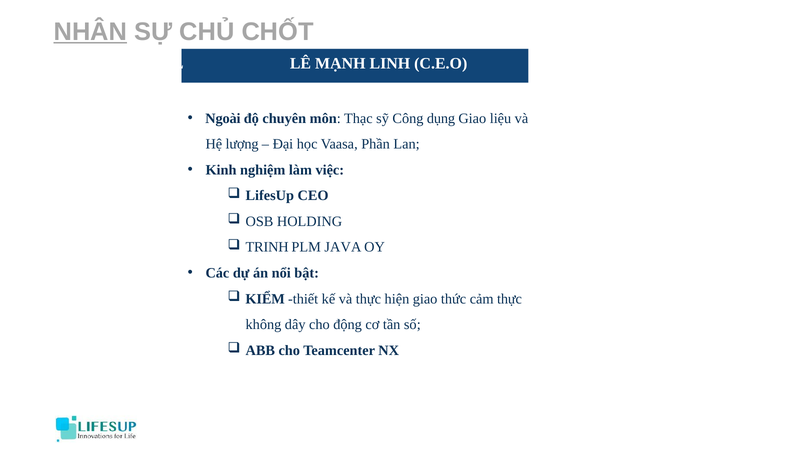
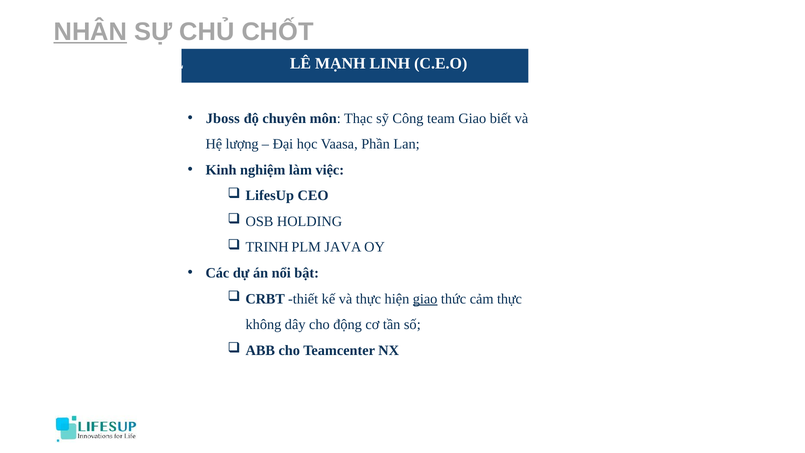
Ngoài: Ngoài -> Jboss
dụng: dụng -> team
liệu: liệu -> biết
KIỂM: KIỂM -> CRBT
giao at (425, 299) underline: none -> present
